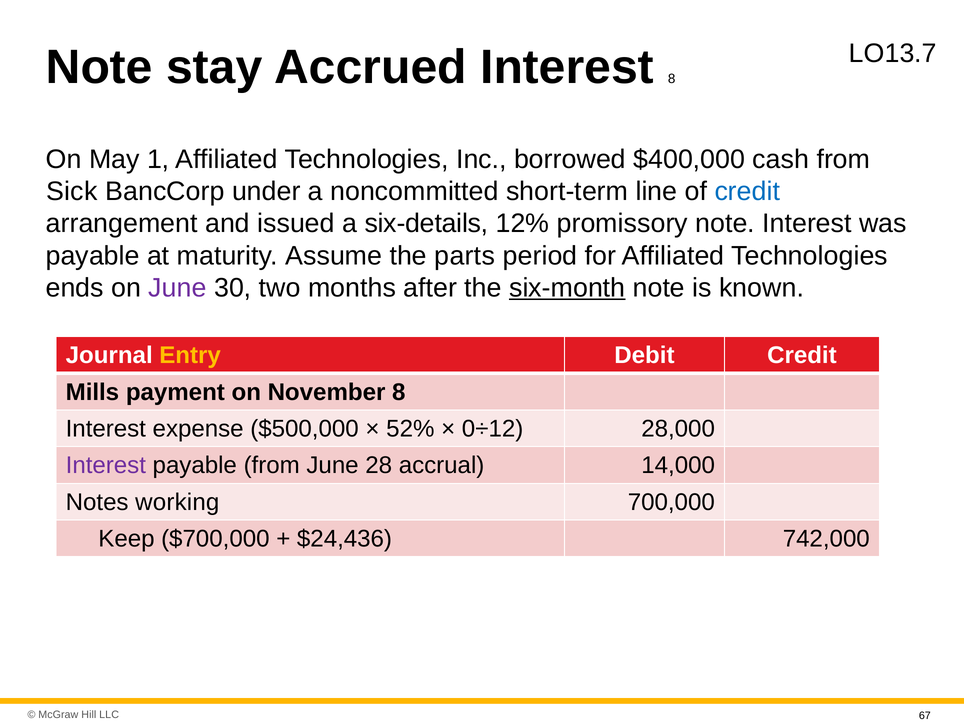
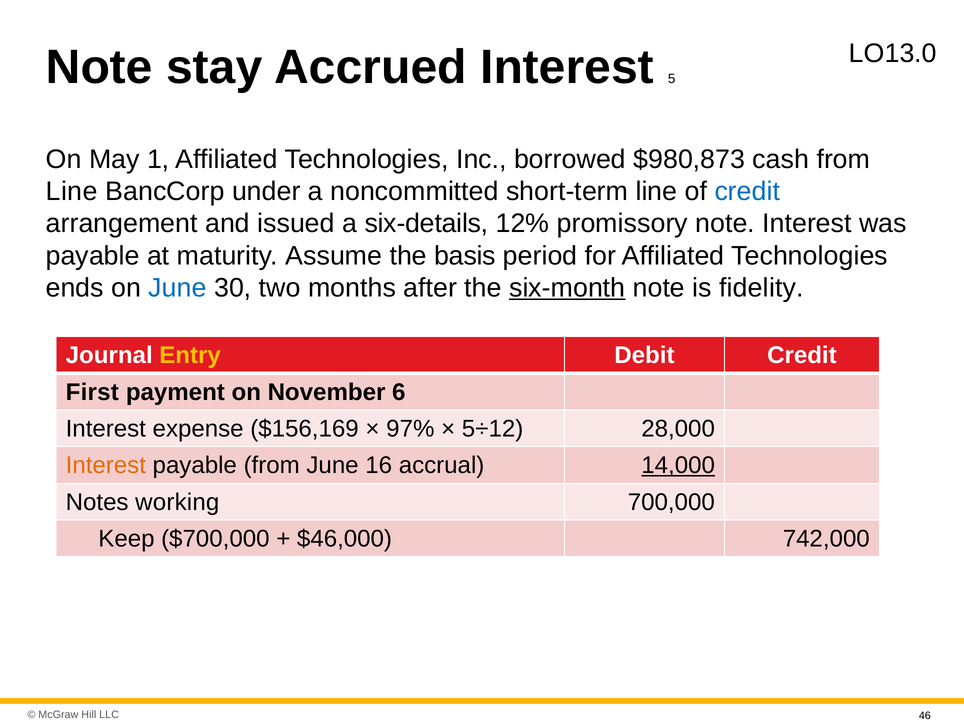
O13.7: O13.7 -> O13.0
Interest 8: 8 -> 5
$400,000: $400,000 -> $980,873
Sick at (72, 191): Sick -> Line
parts: parts -> basis
June at (178, 288) colour: purple -> blue
known: known -> fidelity
Mills: Mills -> First
November 8: 8 -> 6
$500,000: $500,000 -> $156,169
52%: 52% -> 97%
0÷12: 0÷12 -> 5÷12
Interest at (106, 465) colour: purple -> orange
28: 28 -> 16
14,000 underline: none -> present
$24,436: $24,436 -> $46,000
67: 67 -> 46
